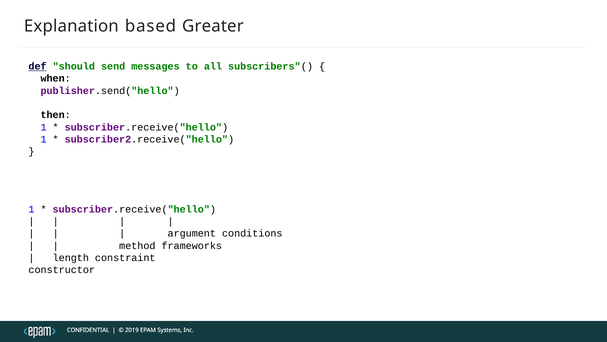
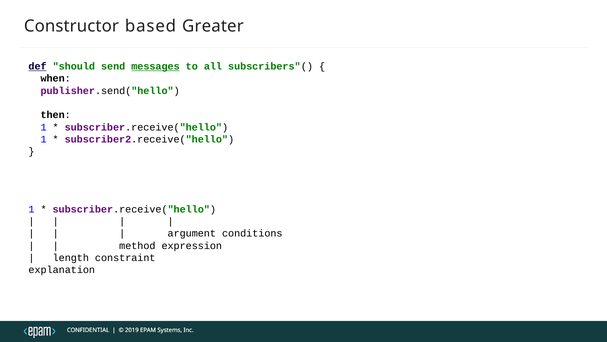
Explanation: Explanation -> Constructor
messages underline: none -> present
frameworks: frameworks -> expression
constructor: constructor -> explanation
